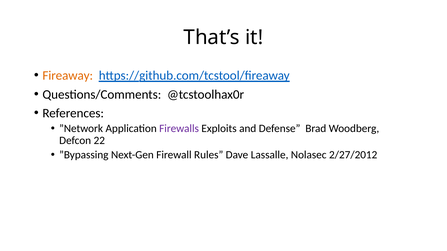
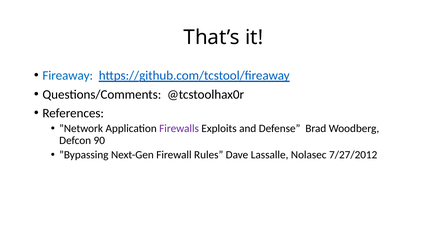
Fireaway colour: orange -> blue
22: 22 -> 90
2/27/2012: 2/27/2012 -> 7/27/2012
